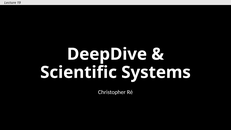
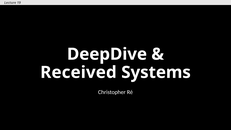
Scientific: Scientific -> Received
